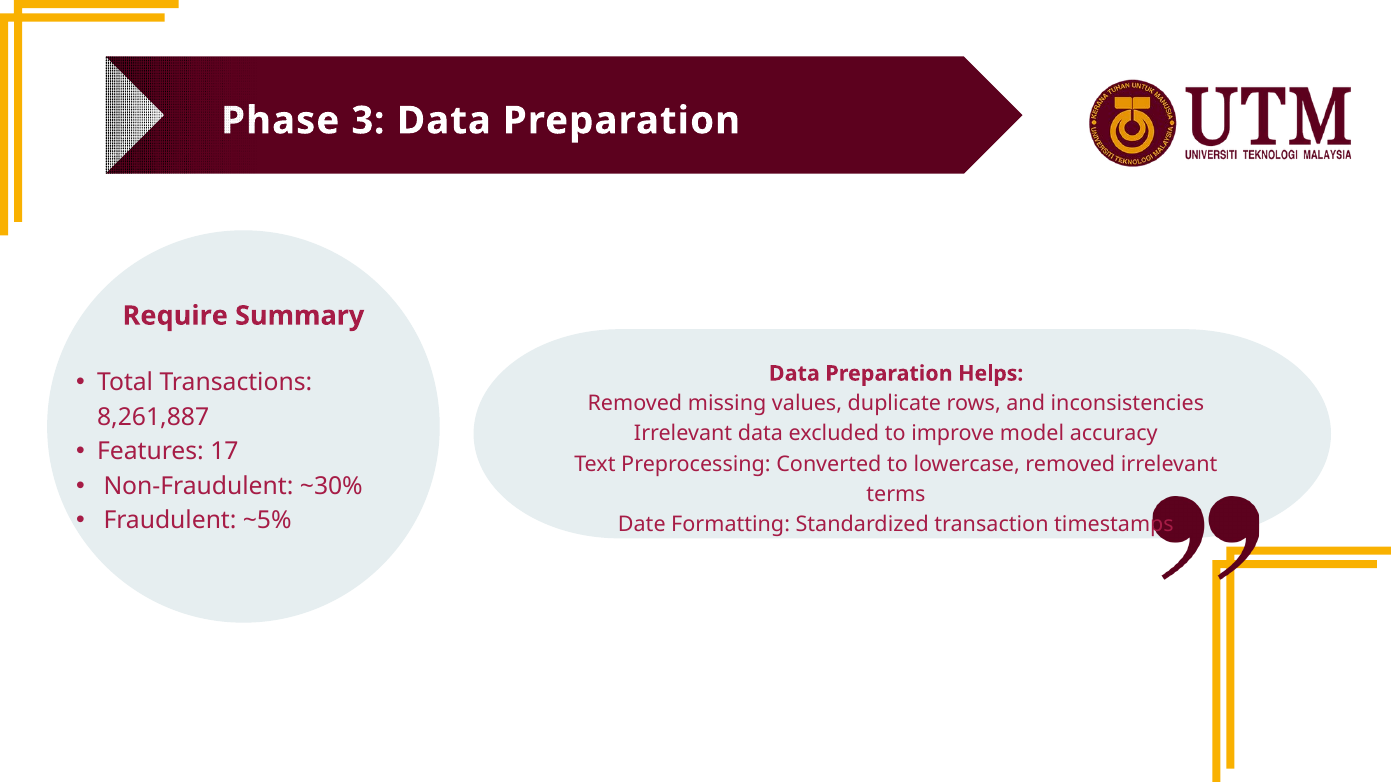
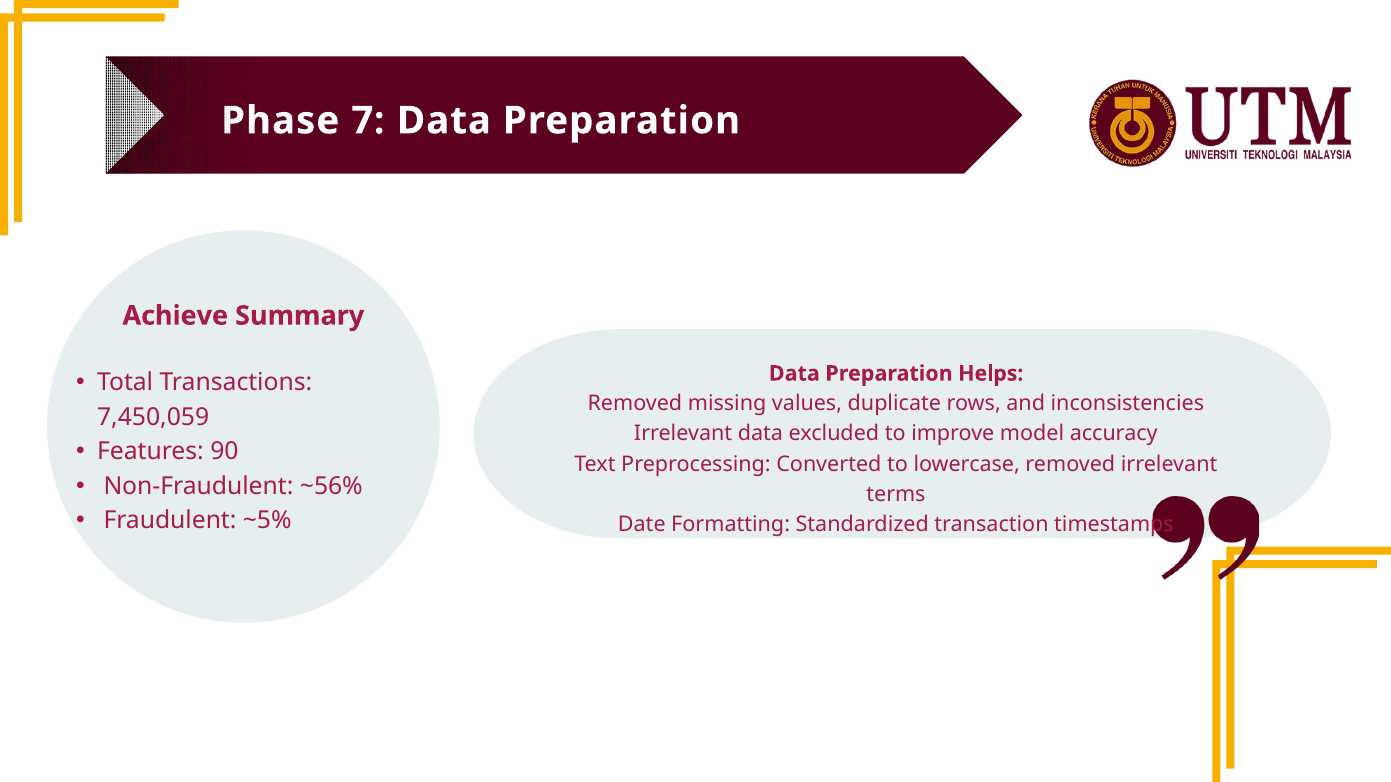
3: 3 -> 7
Require: Require -> Achieve
8,261,887: 8,261,887 -> 7,450,059
17: 17 -> 90
~30%: ~30% -> ~56%
